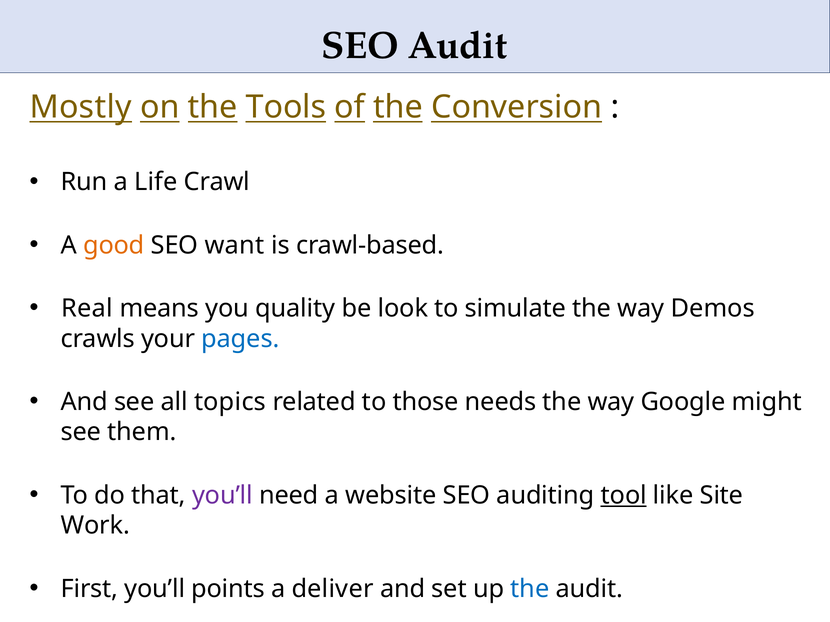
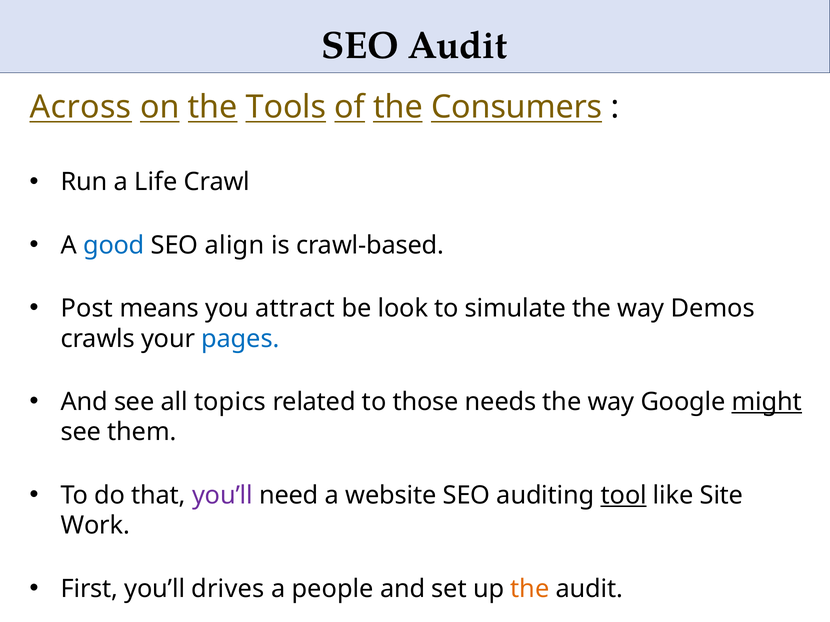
Mostly: Mostly -> Across
Conversion: Conversion -> Consumers
good colour: orange -> blue
want: want -> align
Real: Real -> Post
quality: quality -> attract
might underline: none -> present
points: points -> drives
deliver: deliver -> people
the at (530, 589) colour: blue -> orange
